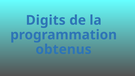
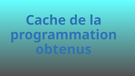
Digits: Digits -> Cache
